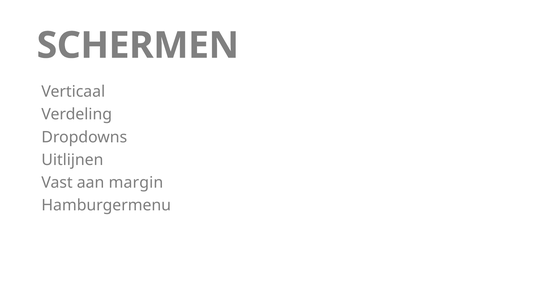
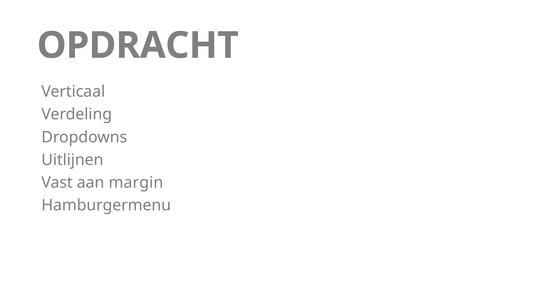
SCHERMEN: SCHERMEN -> OPDRACHT
